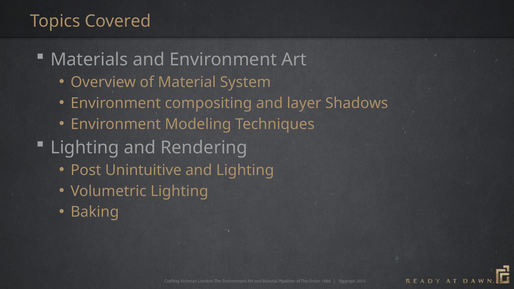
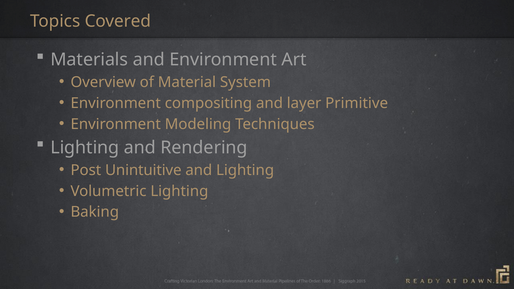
Shadows: Shadows -> Primitive
